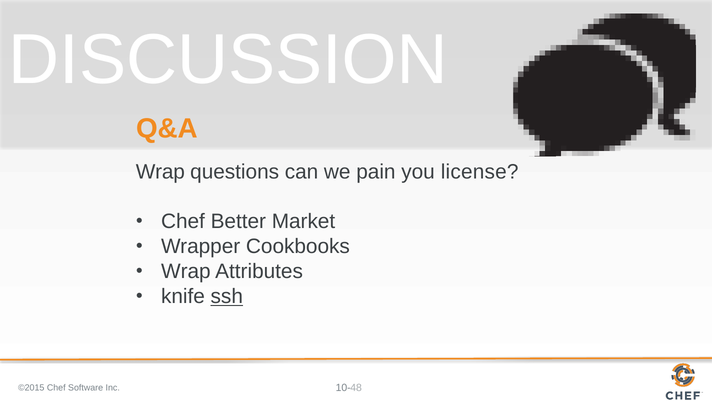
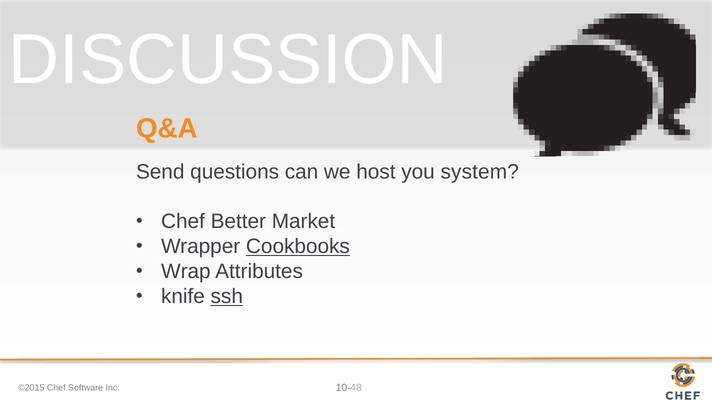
Wrap at (160, 171): Wrap -> Send
pain: pain -> host
license: license -> system
Cookbooks underline: none -> present
